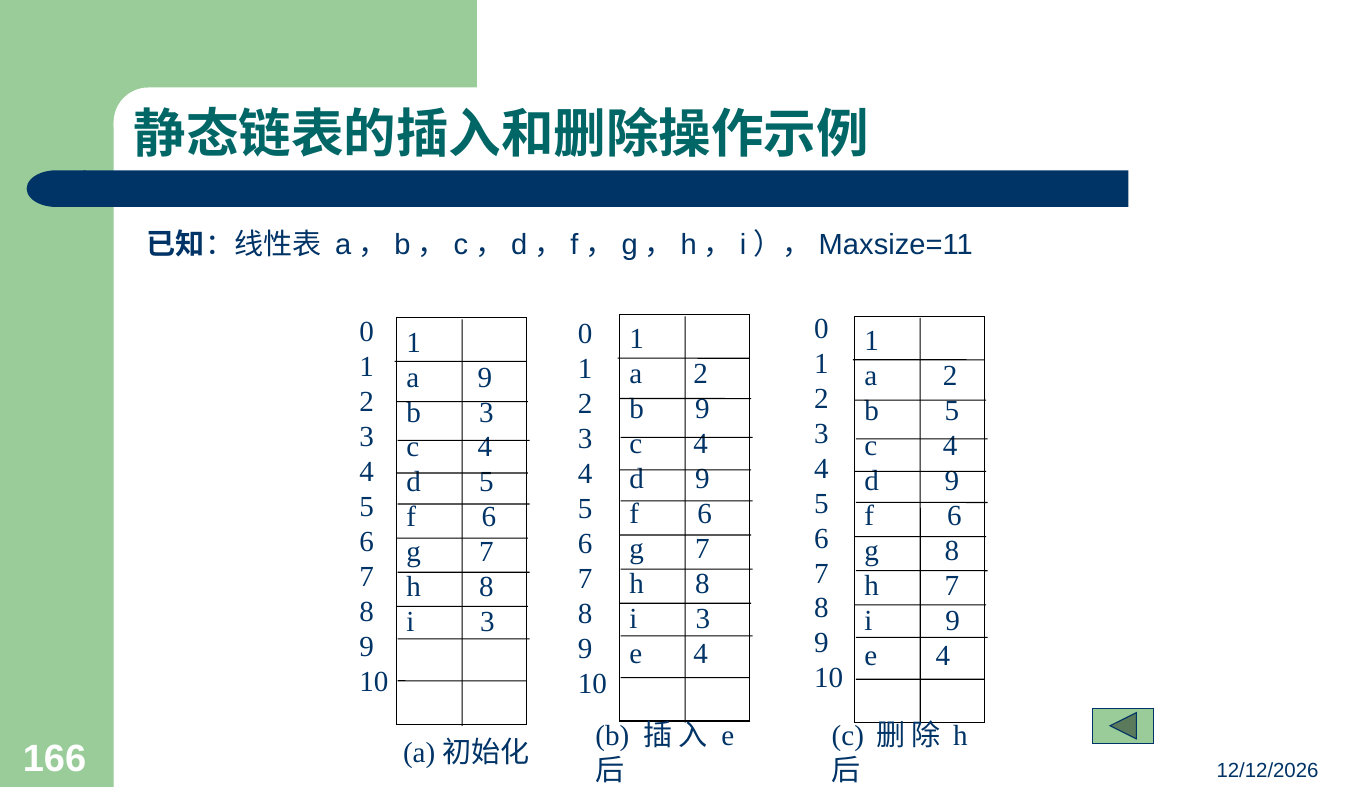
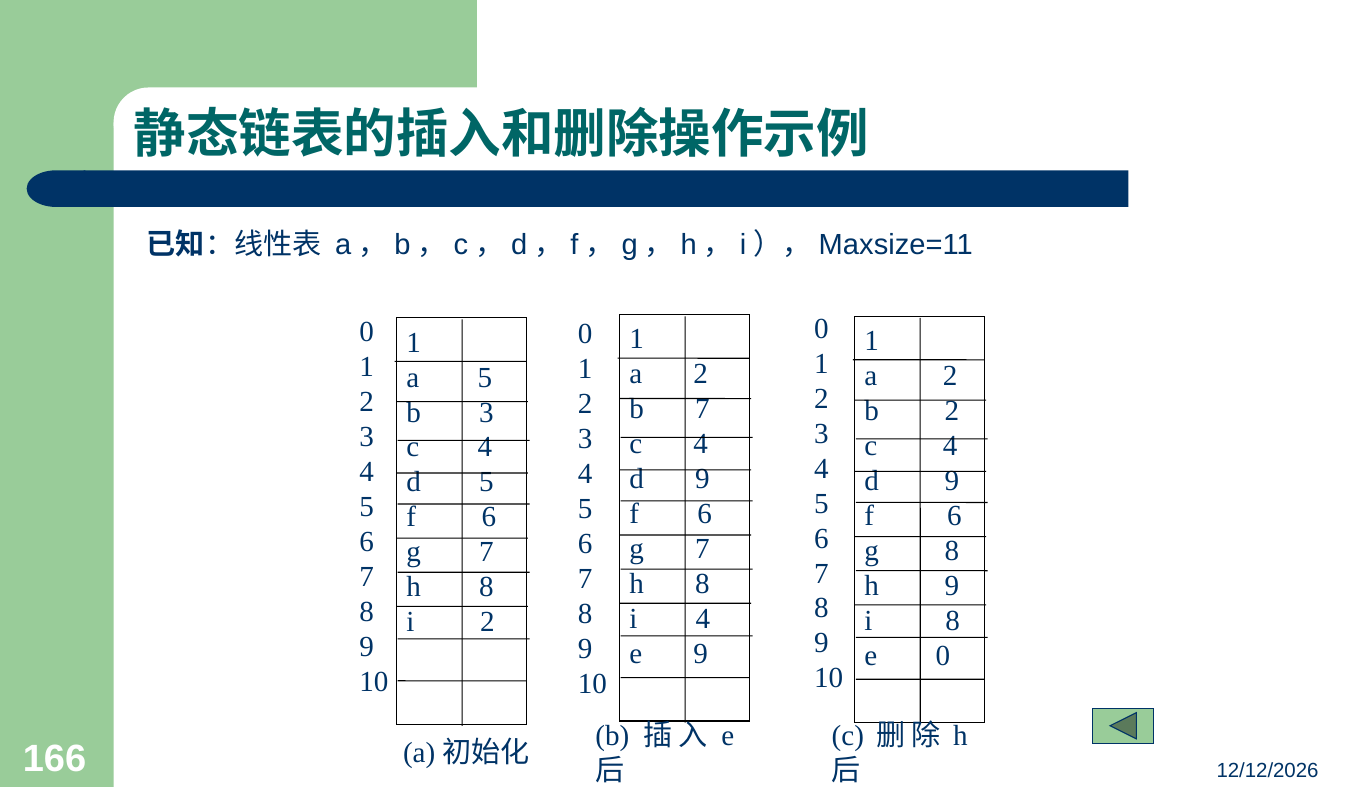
a 9: 9 -> 5
b 9: 9 -> 7
b 5: 5 -> 2
h 7: 7 -> 9
3 at (703, 619): 3 -> 4
i 9: 9 -> 8
3 at (487, 622): 3 -> 2
4 at (701, 654): 4 -> 9
4 at (943, 656): 4 -> 0
